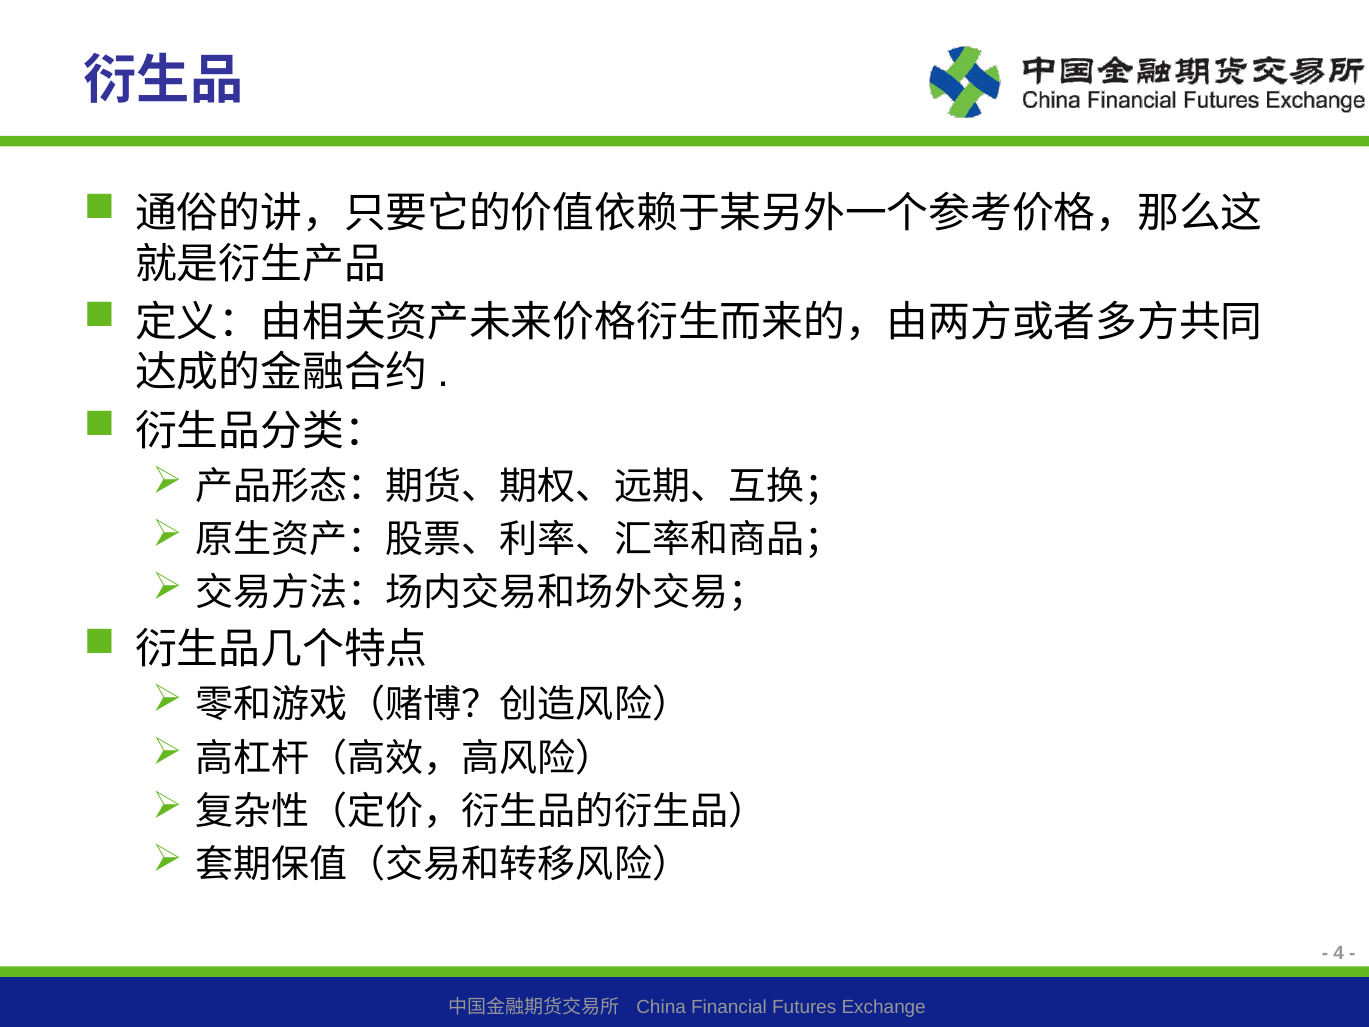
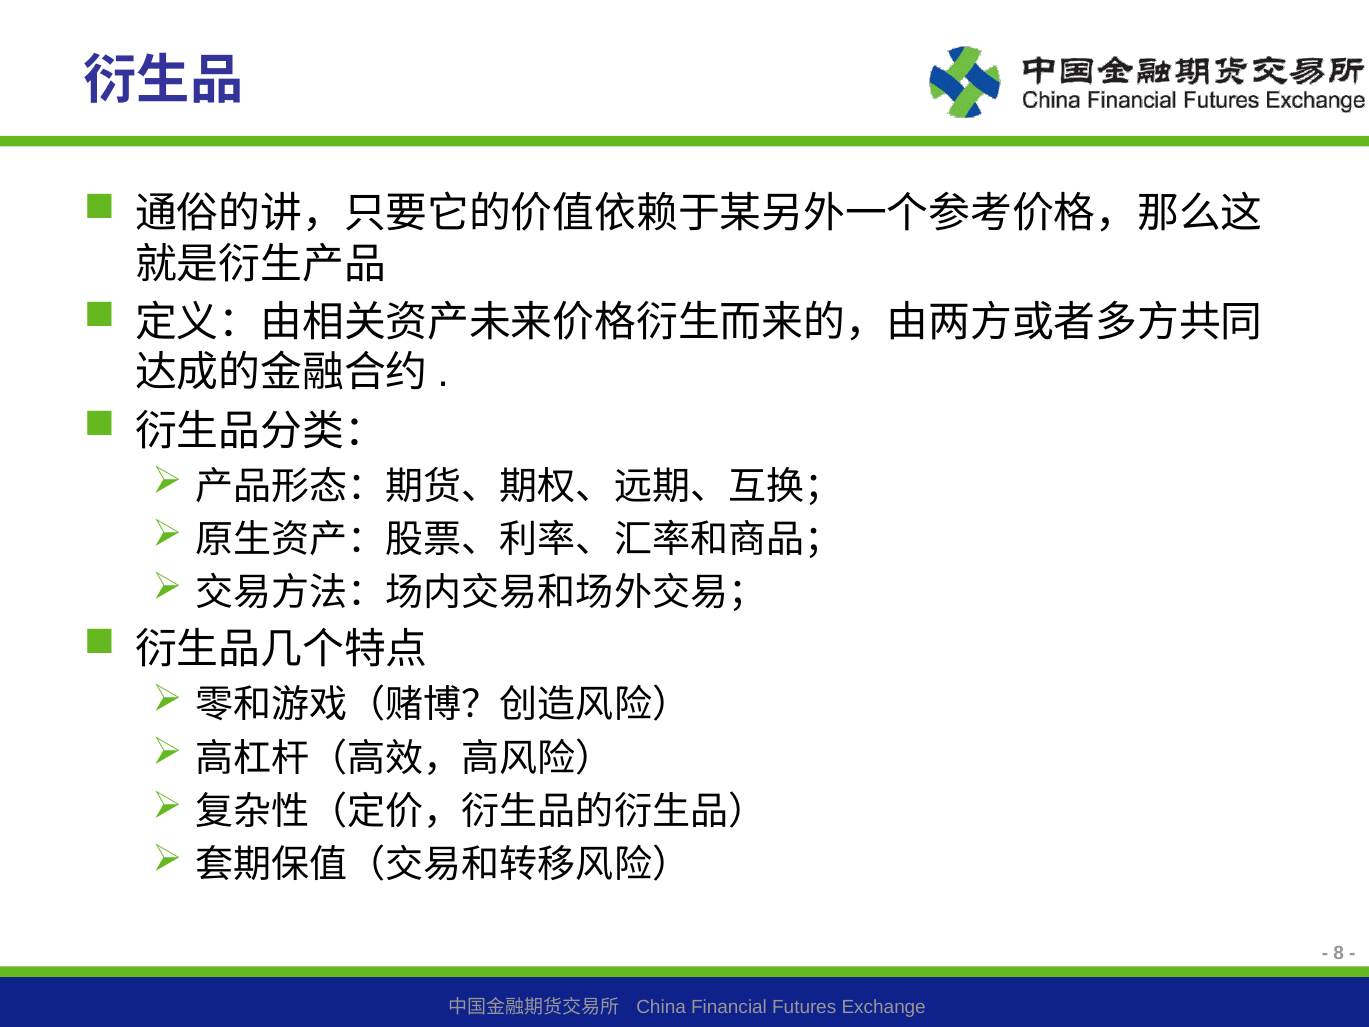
4: 4 -> 8
